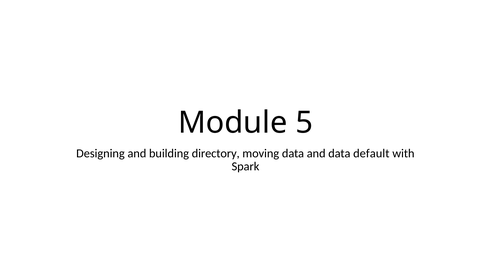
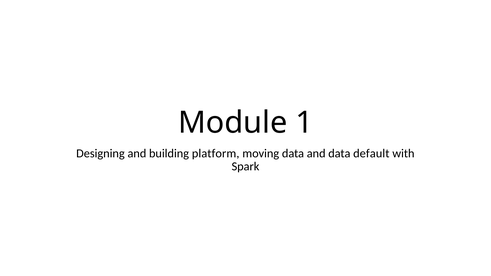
5: 5 -> 1
directory: directory -> platform
